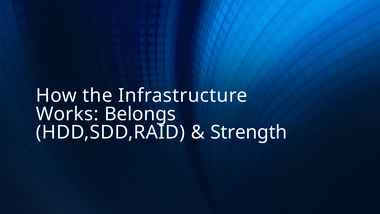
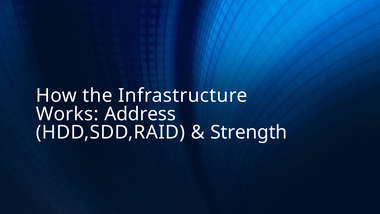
Belongs: Belongs -> Address
